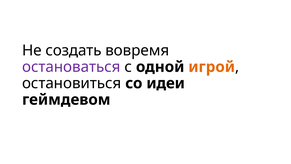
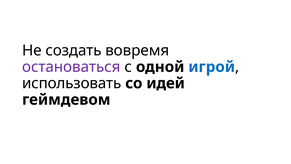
игрой colour: orange -> blue
остановиться: остановиться -> использовать
идеи: идеи -> идей
